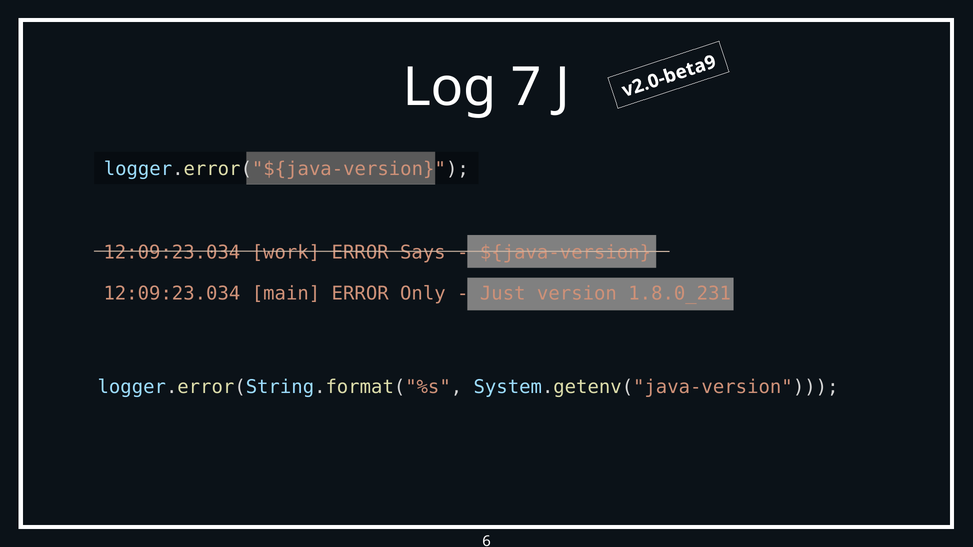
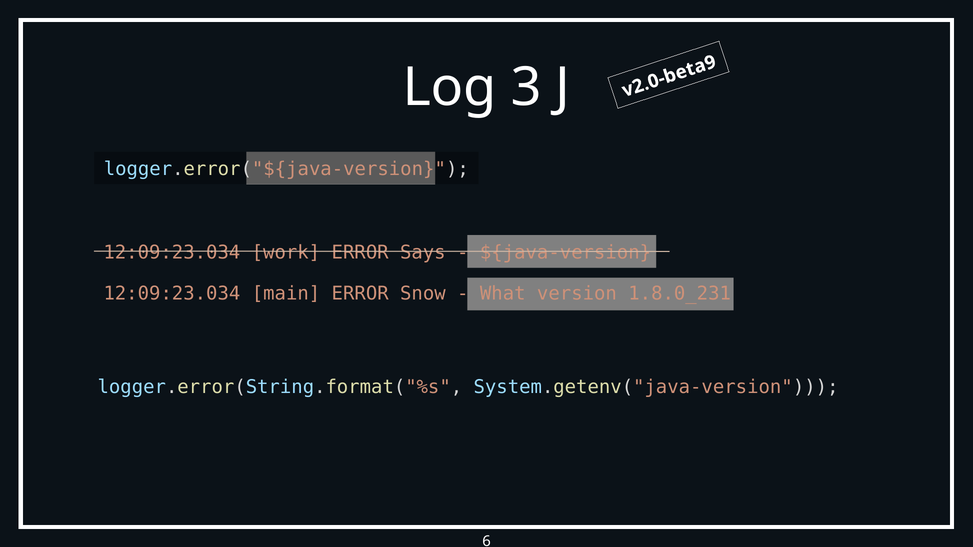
7: 7 -> 3
Only: Only -> Snow
Just: Just -> What
